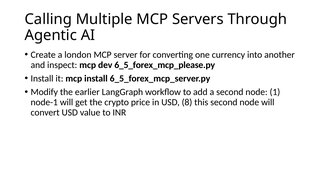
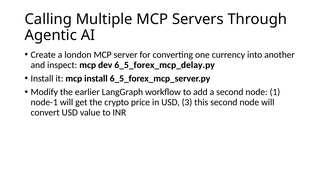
6_5_forex_mcp_please.py: 6_5_forex_mcp_please.py -> 6_5_forex_mcp_delay.py
8: 8 -> 3
